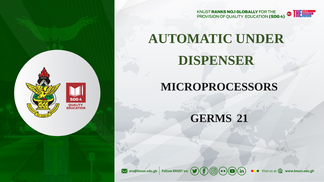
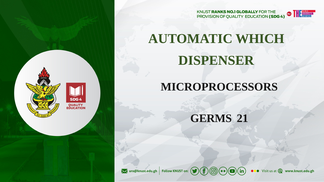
UNDER: UNDER -> WHICH
